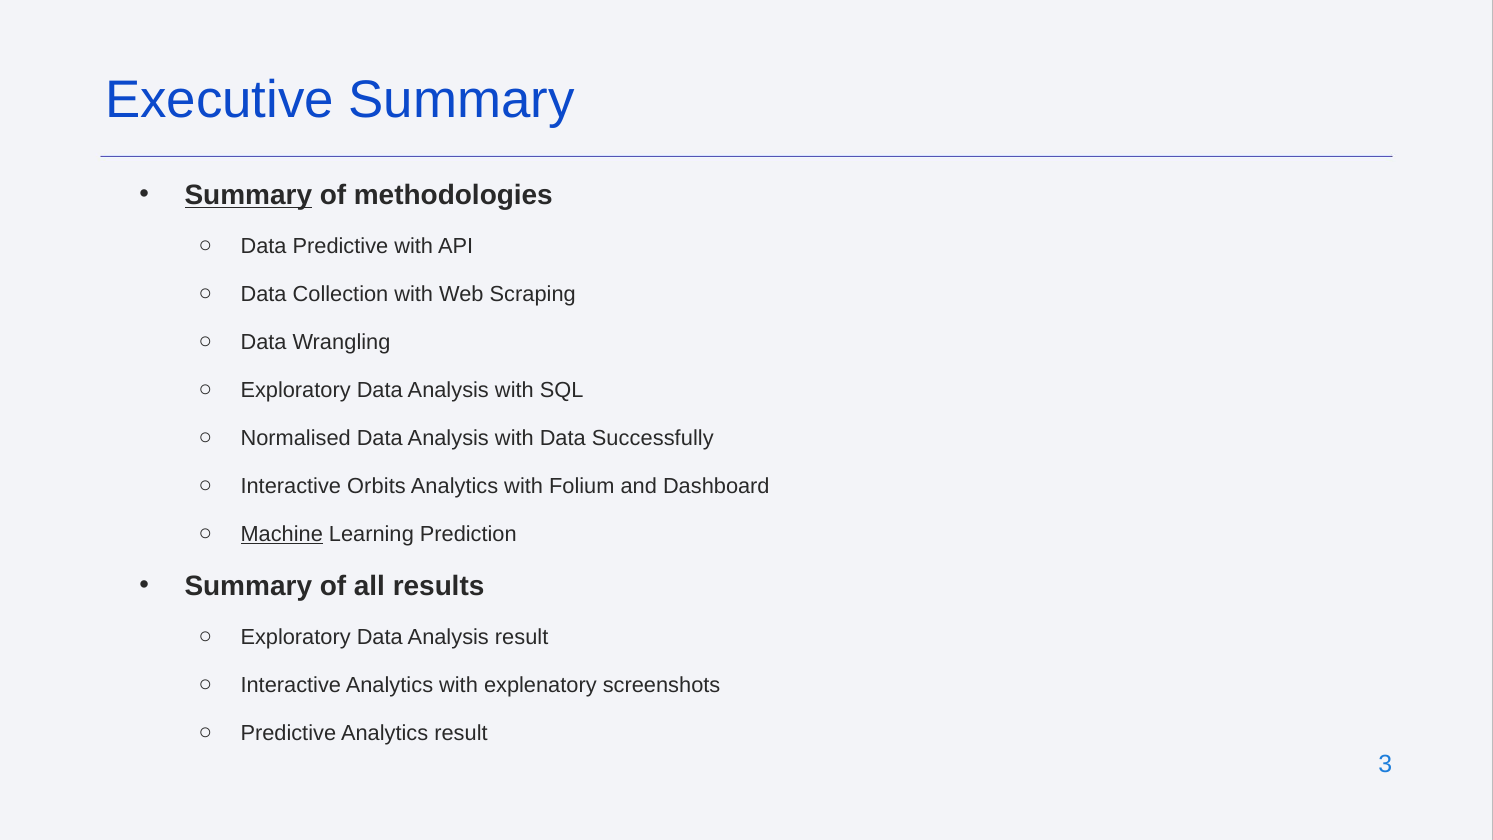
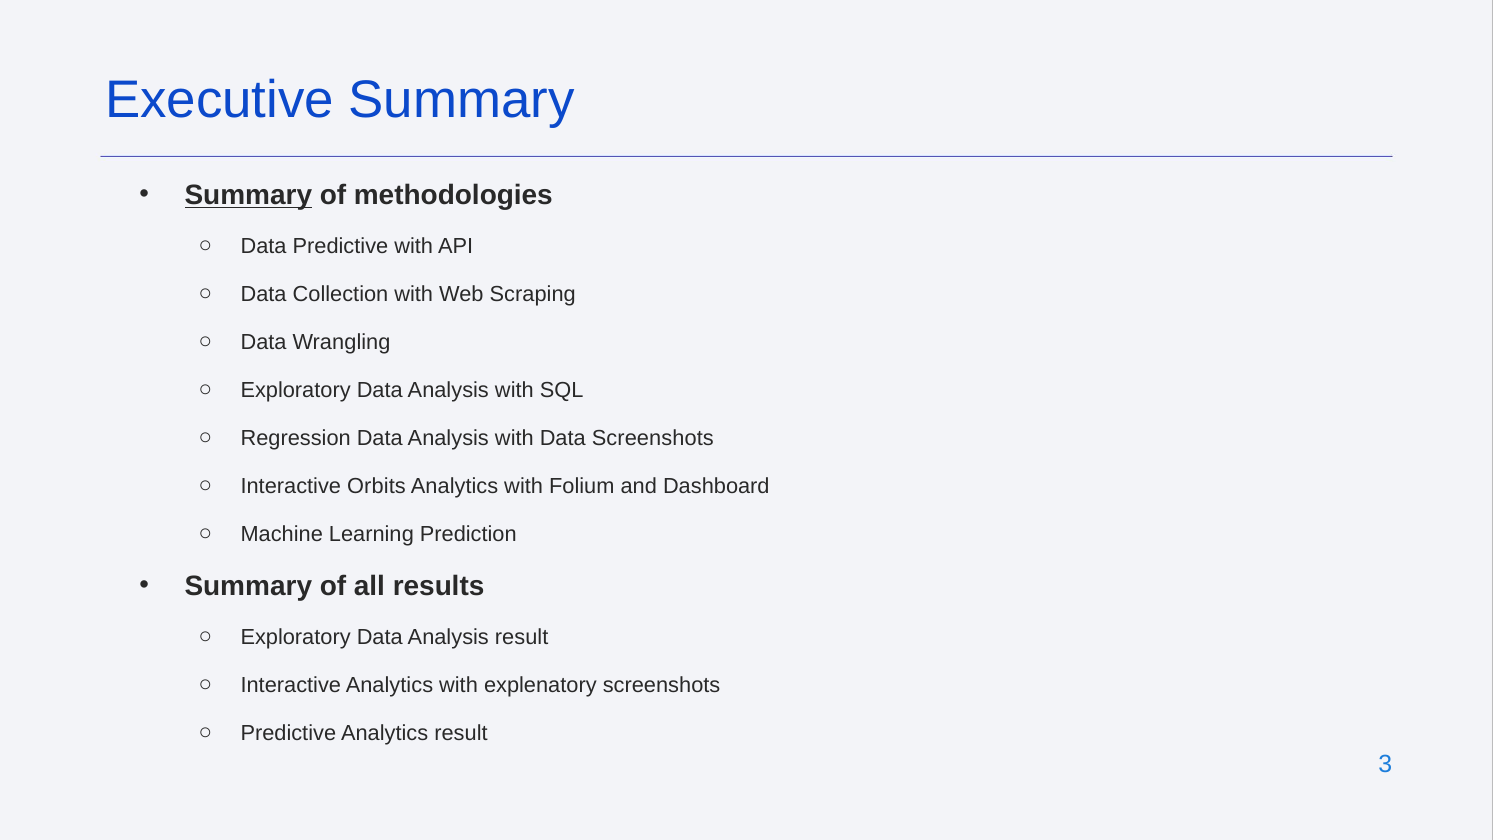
Normalised: Normalised -> Regression
Data Successfully: Successfully -> Screenshots
Machine underline: present -> none
